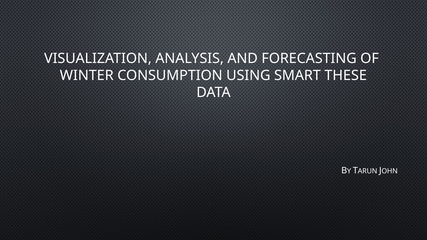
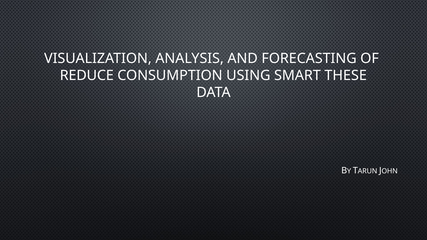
WINTER: WINTER -> REDUCE
